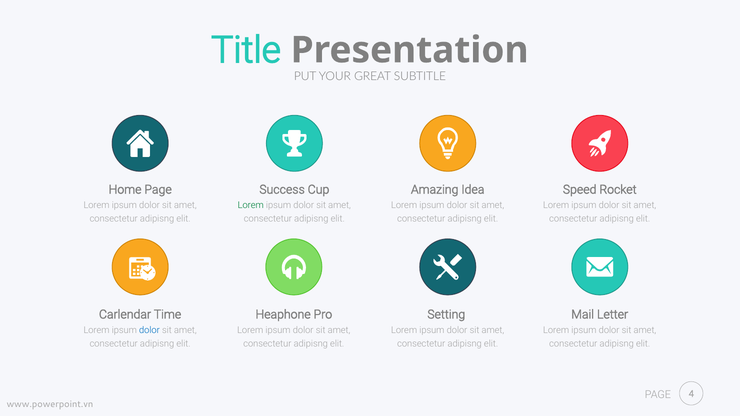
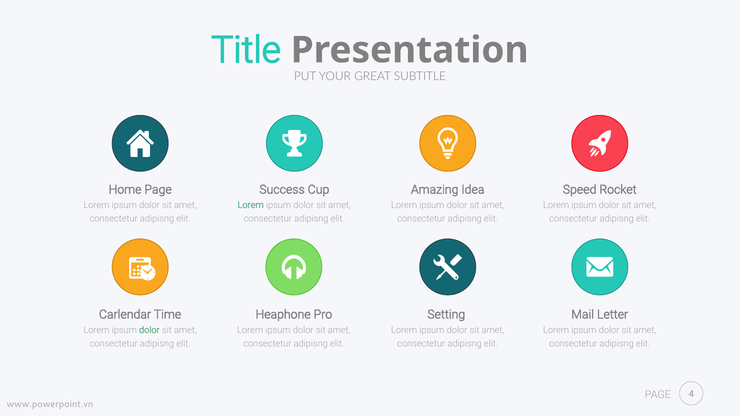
dolor at (149, 331) colour: blue -> green
